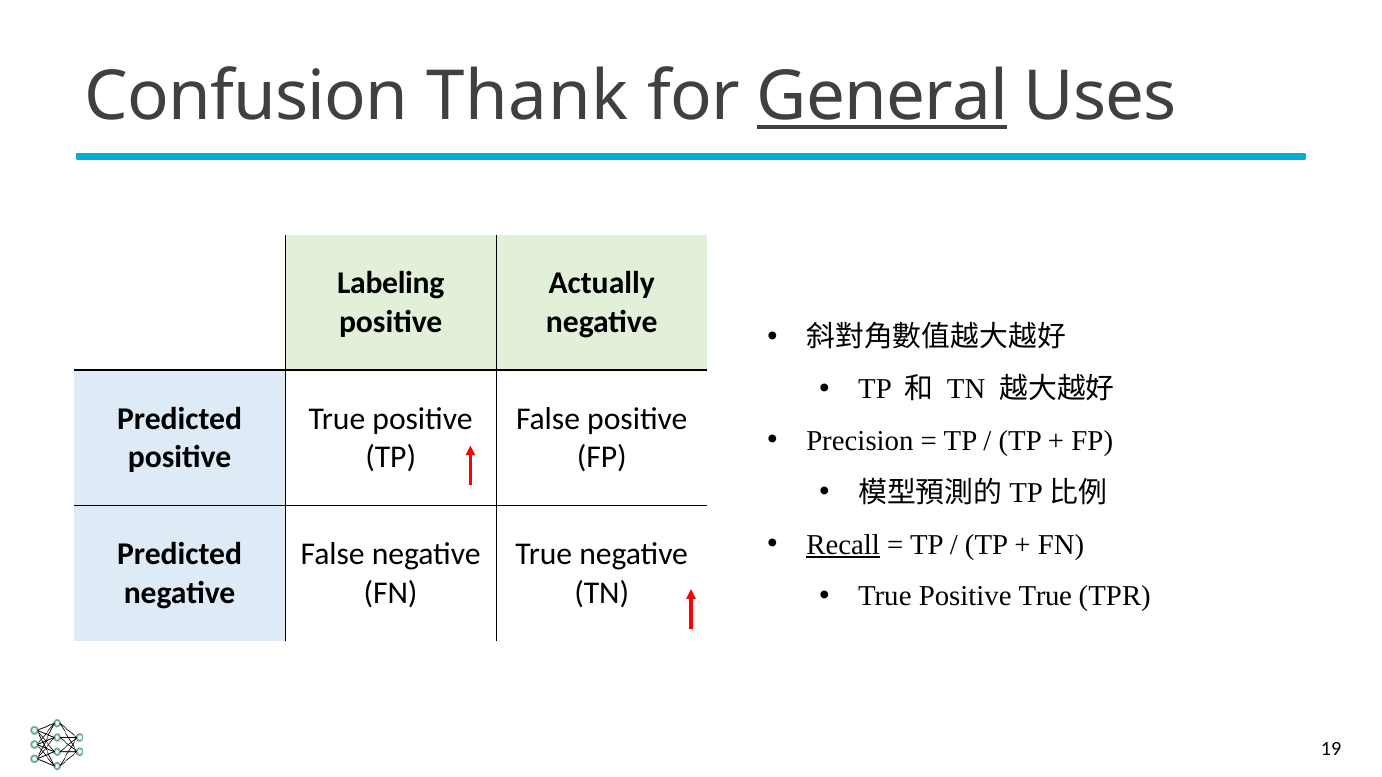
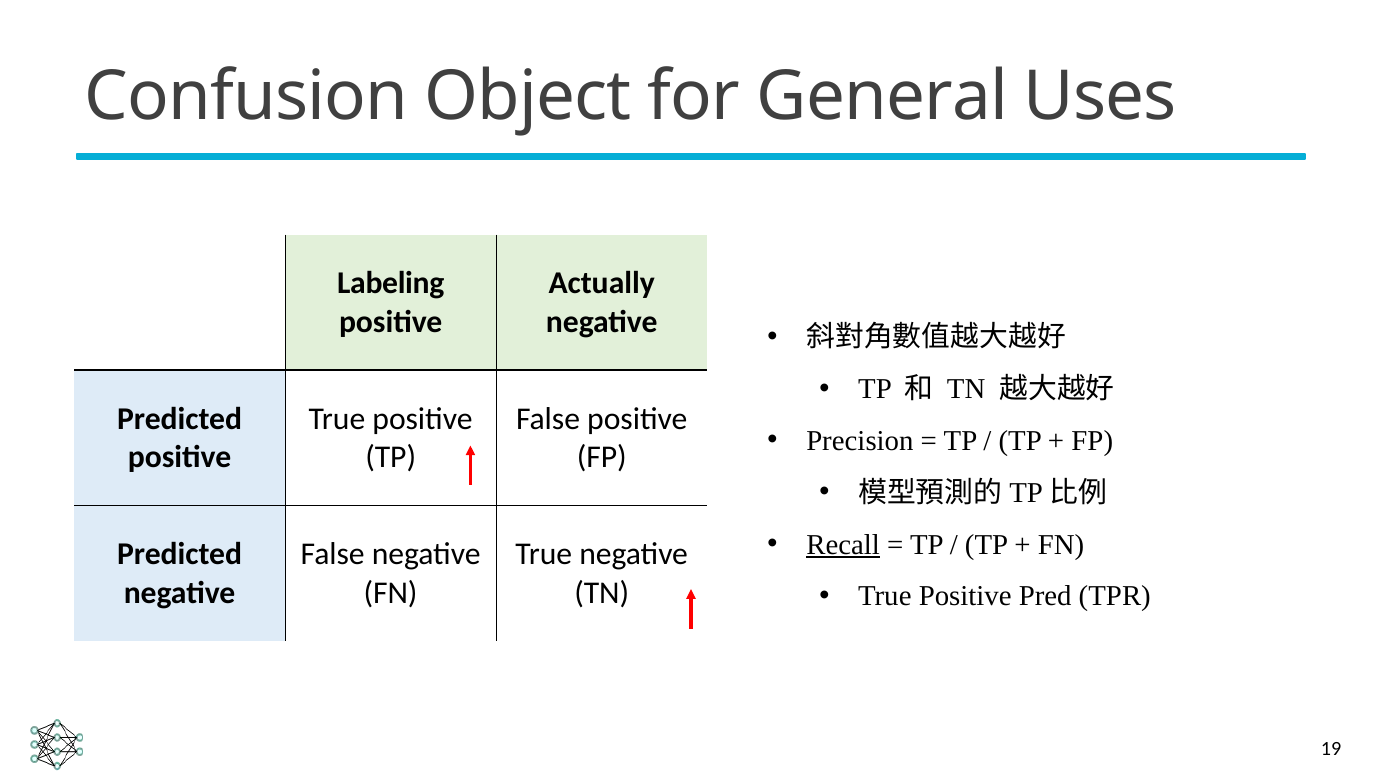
Thank: Thank -> Object
General underline: present -> none
True Positive True: True -> Pred
